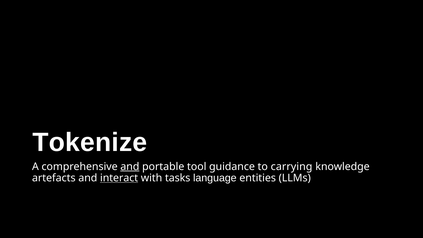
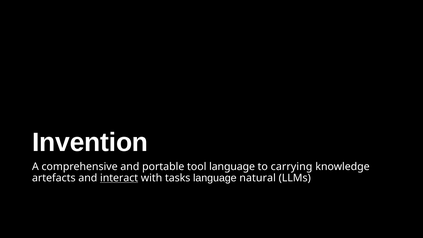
Tokenize: Tokenize -> Invention
and at (130, 166) underline: present -> none
tool guidance: guidance -> language
entities: entities -> natural
